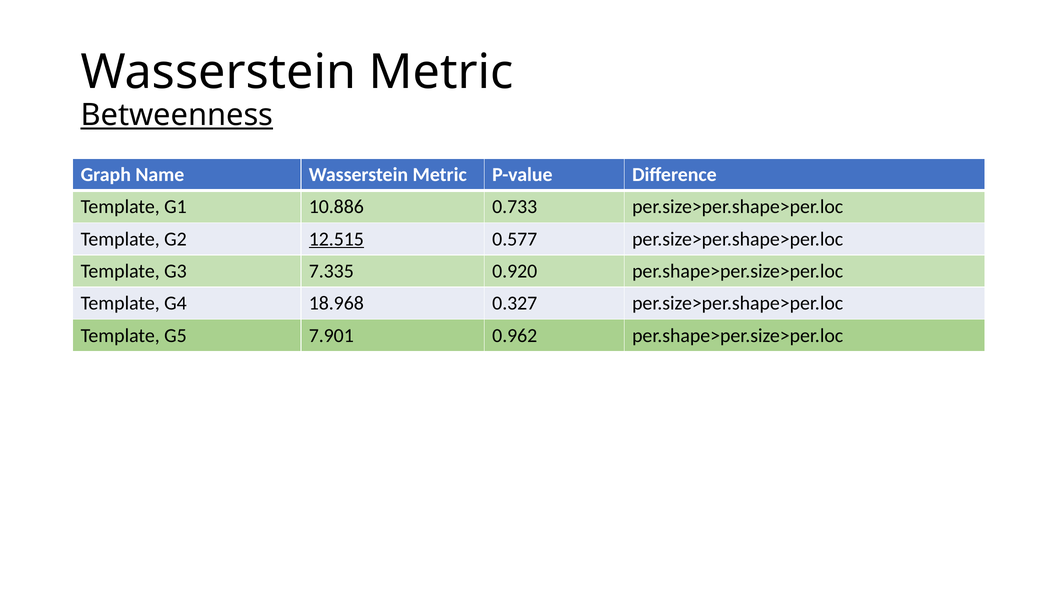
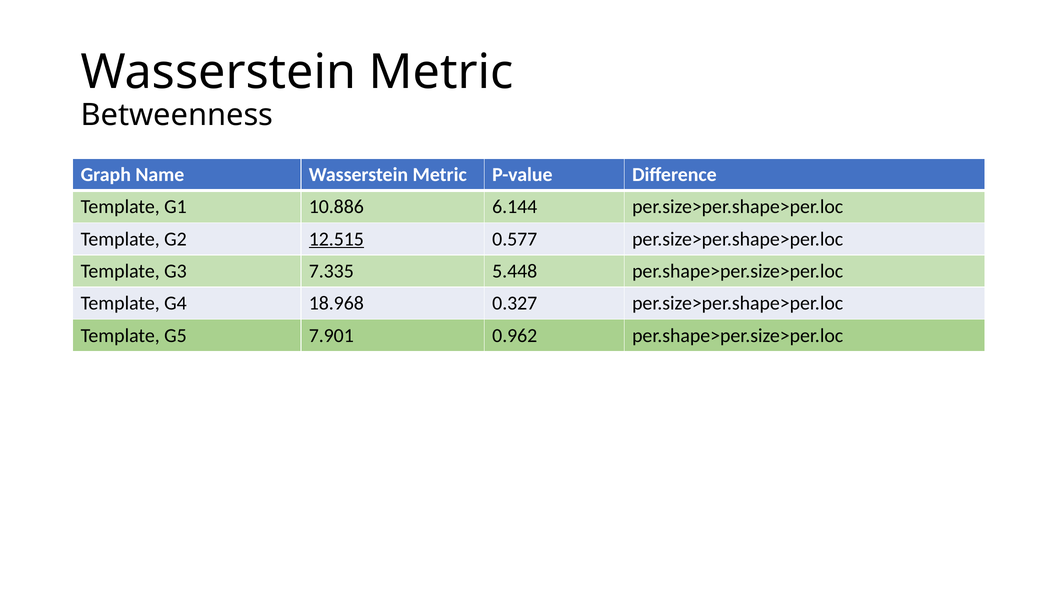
Betweenness underline: present -> none
0.733: 0.733 -> 6.144
0.920: 0.920 -> 5.448
